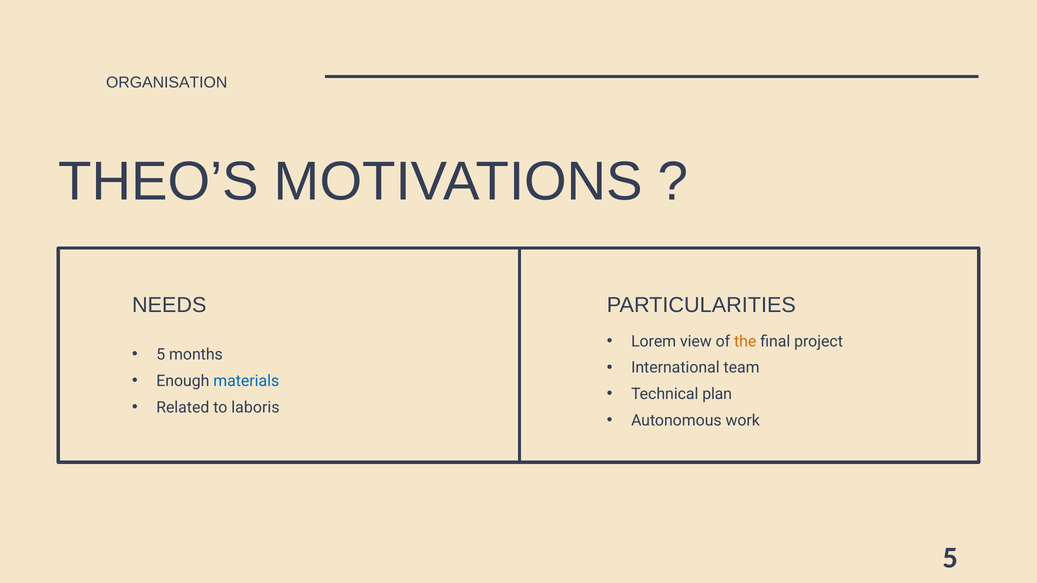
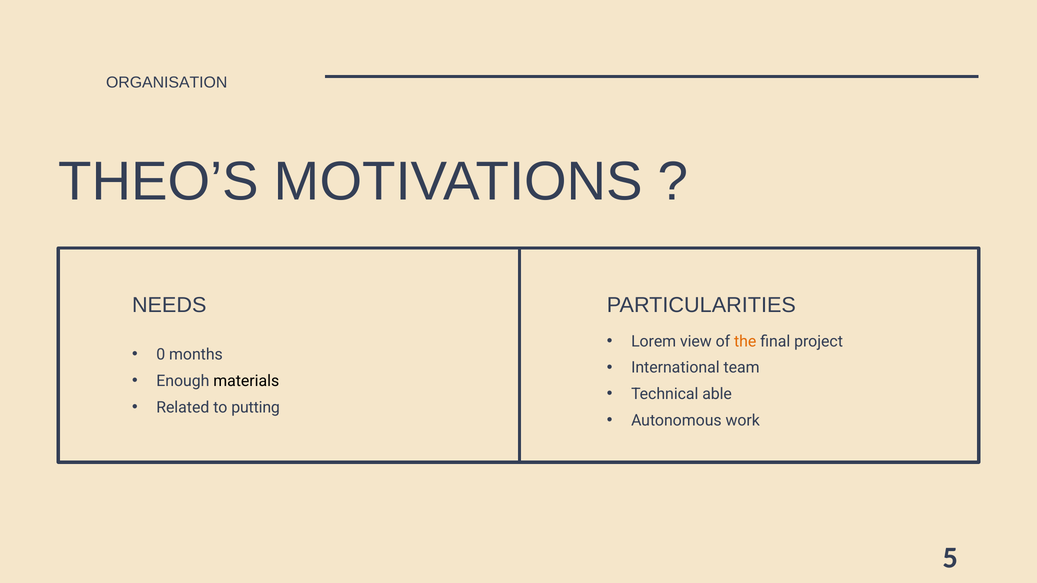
5 at (161, 355): 5 -> 0
materials colour: blue -> black
plan: plan -> able
laboris: laboris -> putting
